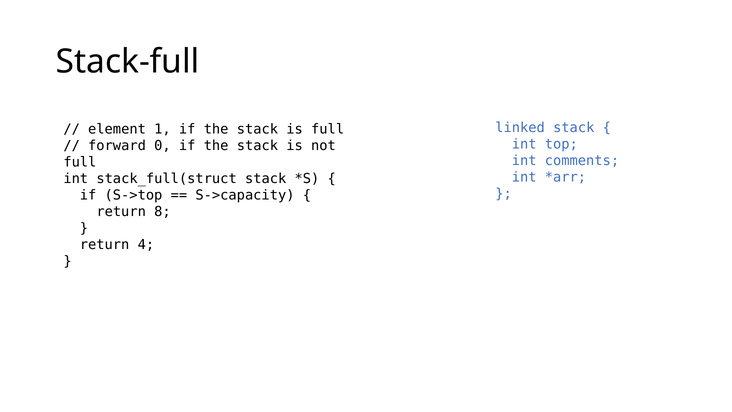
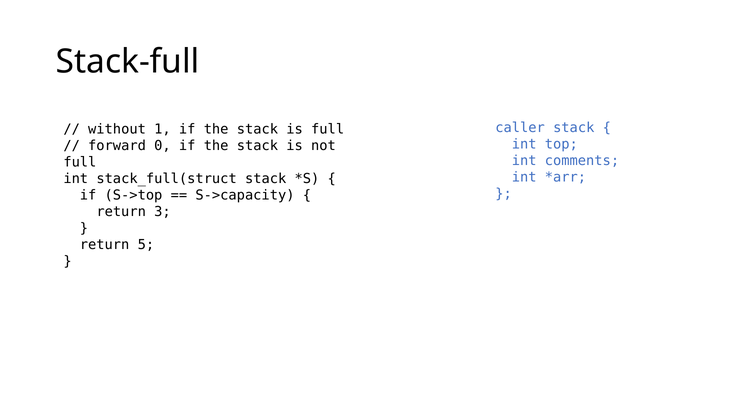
linked: linked -> caller
element: element -> without
8: 8 -> 3
4: 4 -> 5
